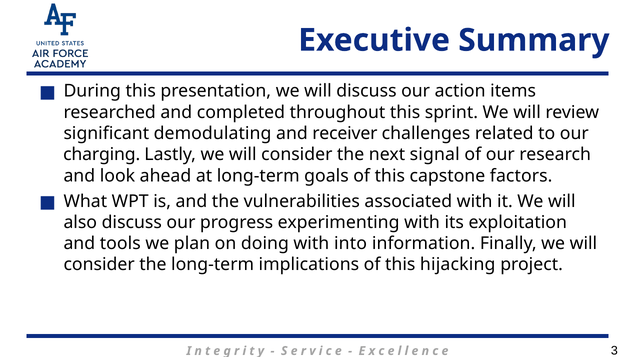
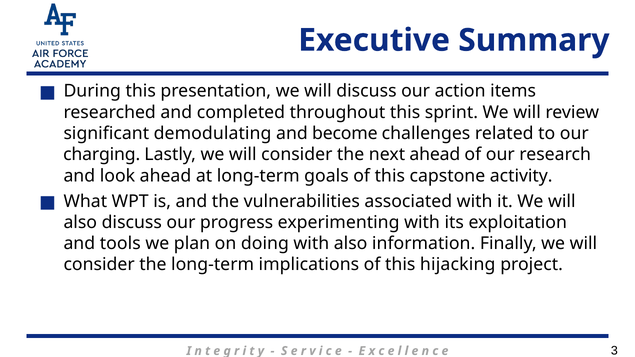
receiver: receiver -> become
next signal: signal -> ahead
factors: factors -> activity
with into: into -> also
